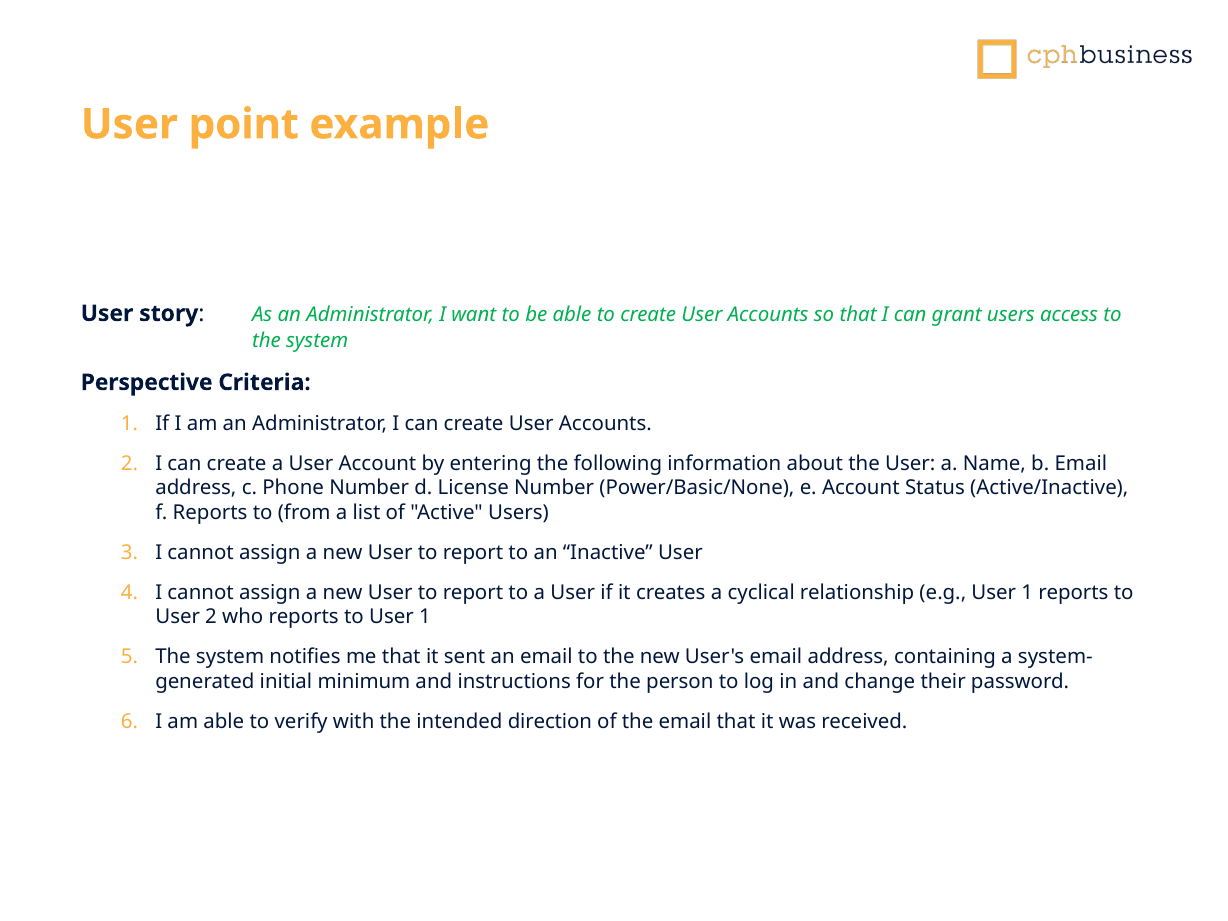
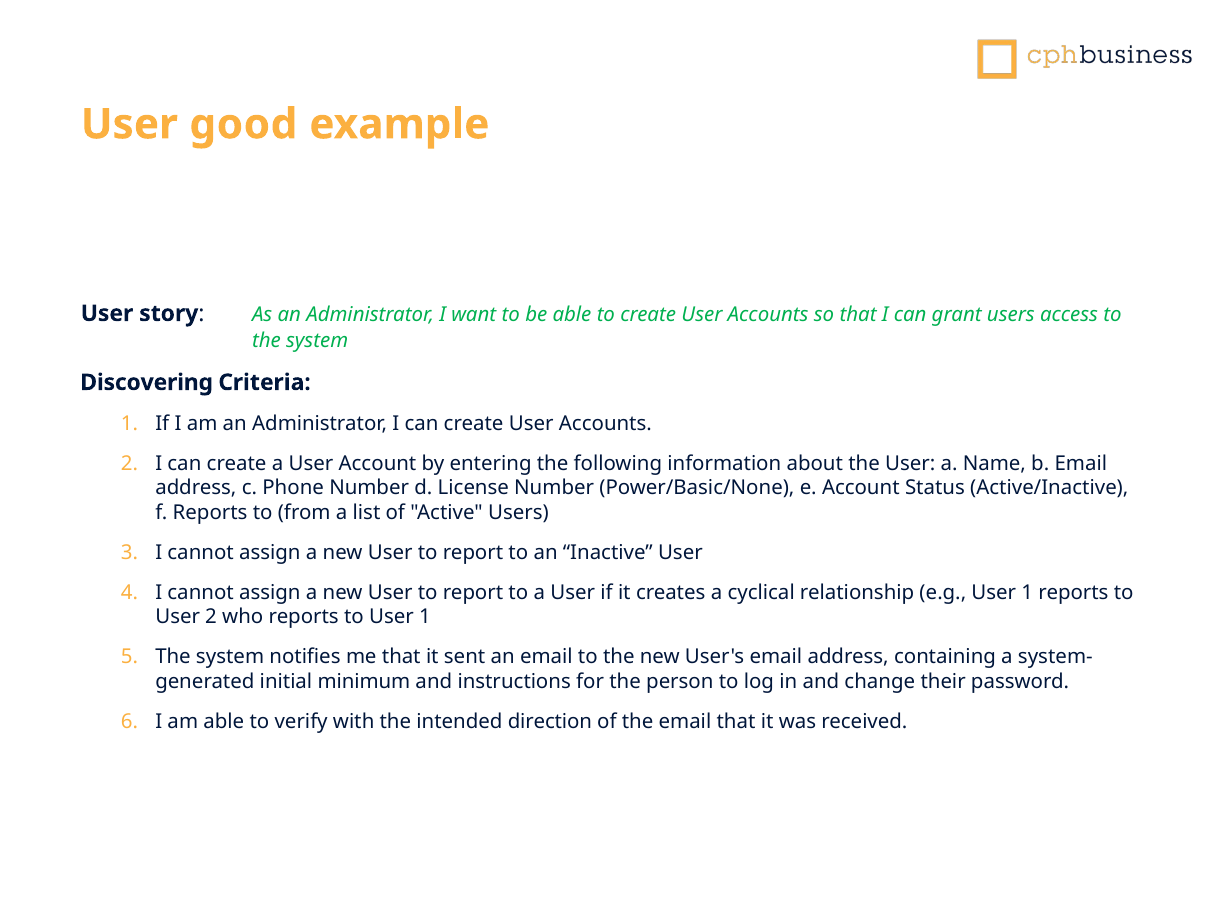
point: point -> good
Perspective: Perspective -> Discovering
